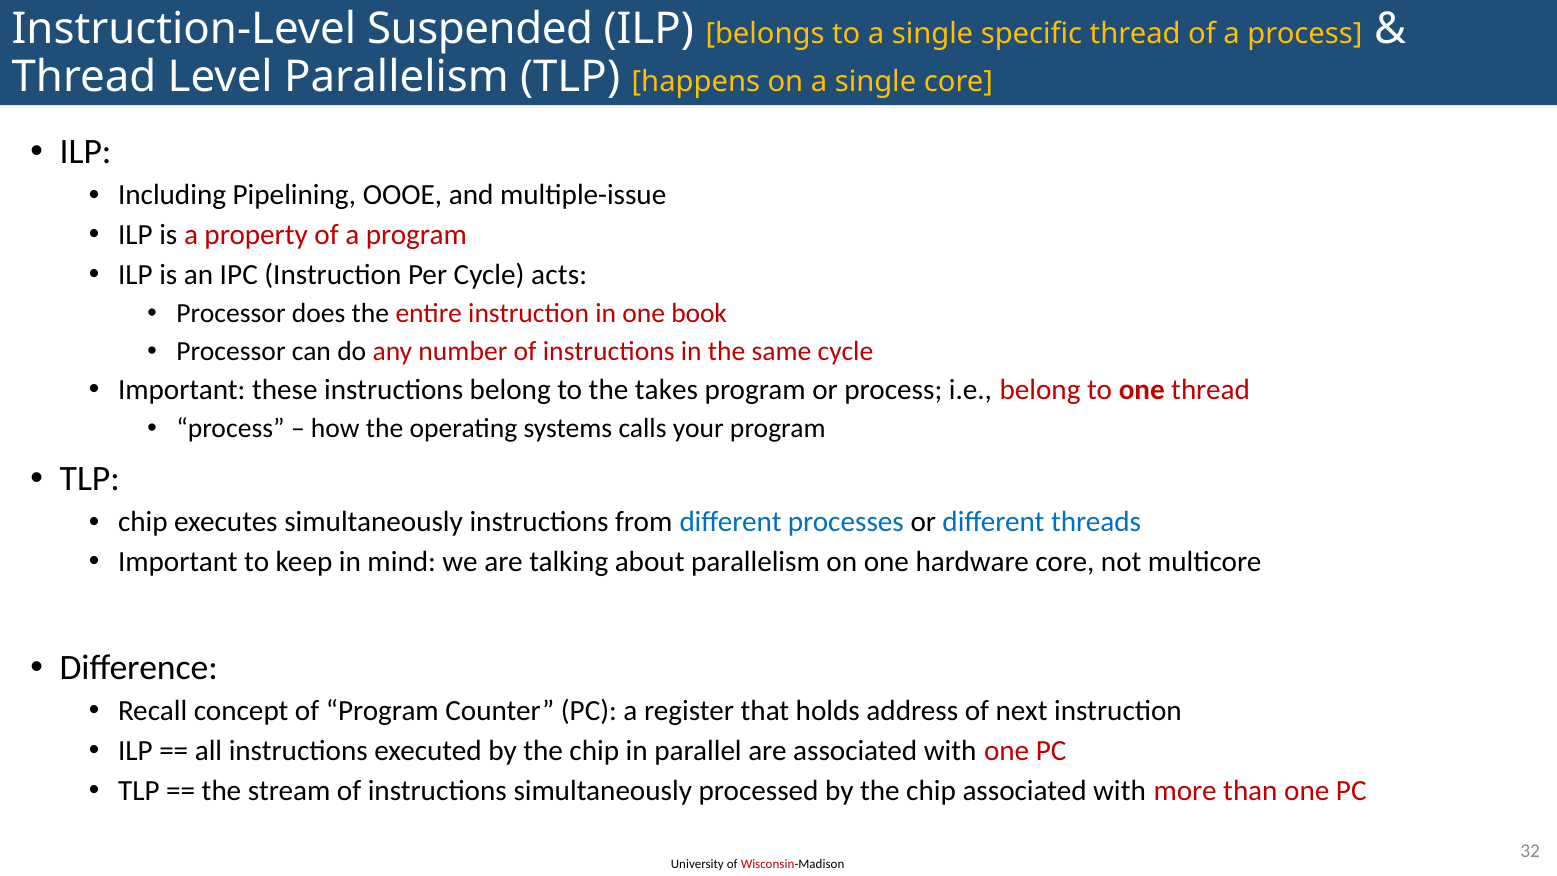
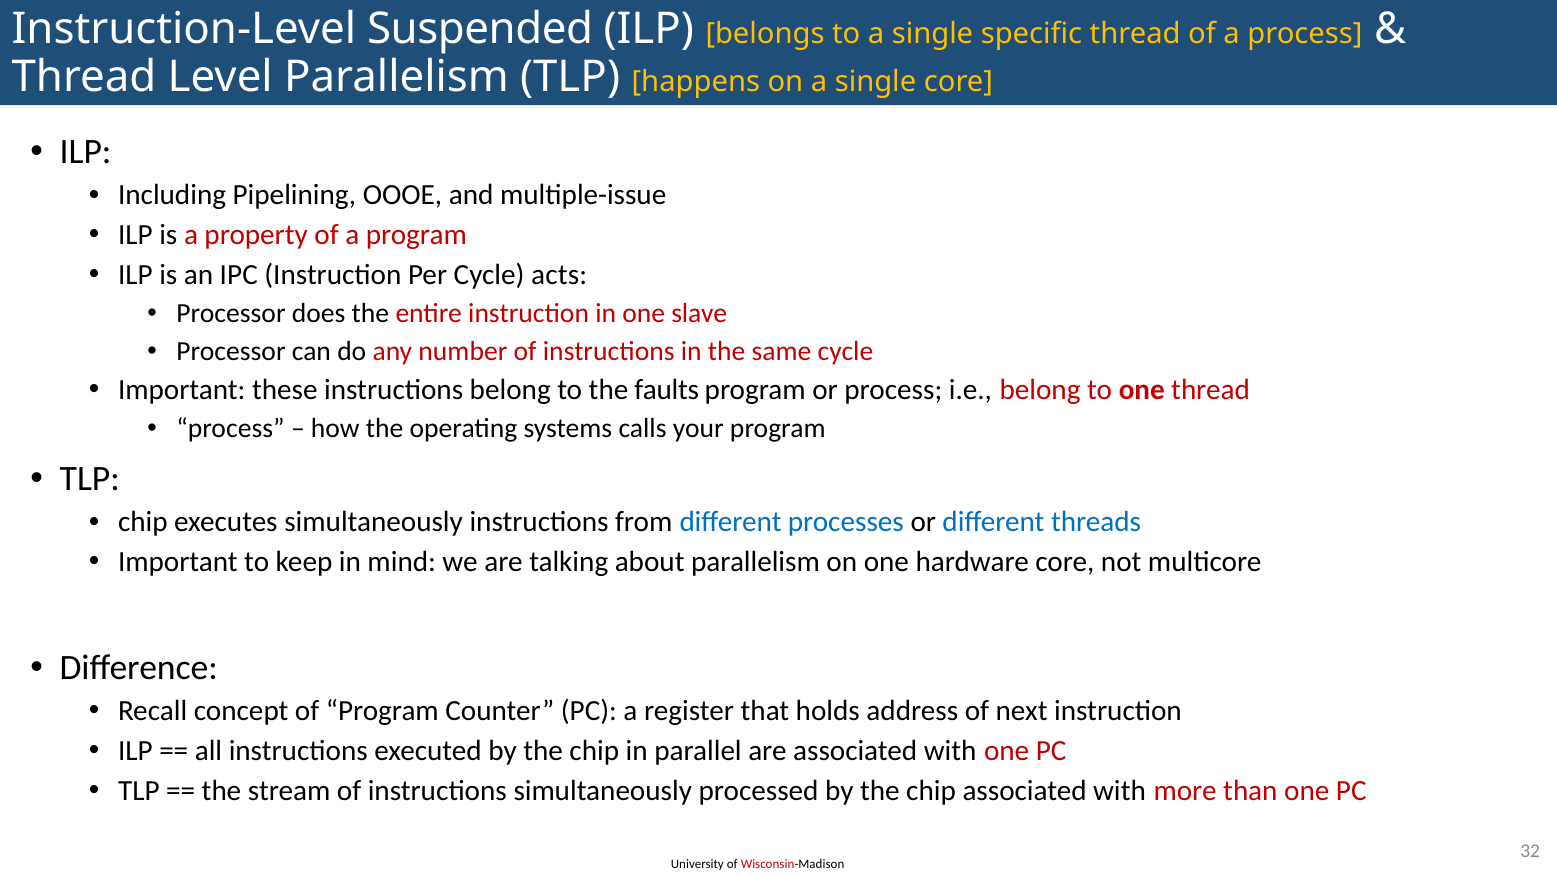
book: book -> slave
takes: takes -> faults
